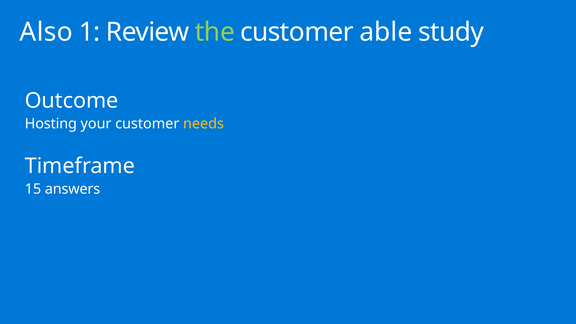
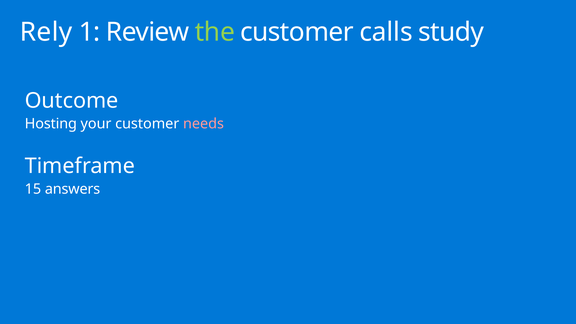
Also: Also -> Rely
able: able -> calls
needs colour: yellow -> pink
